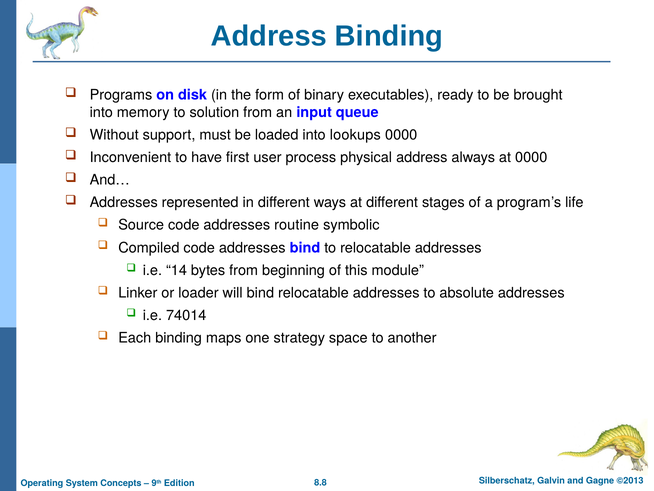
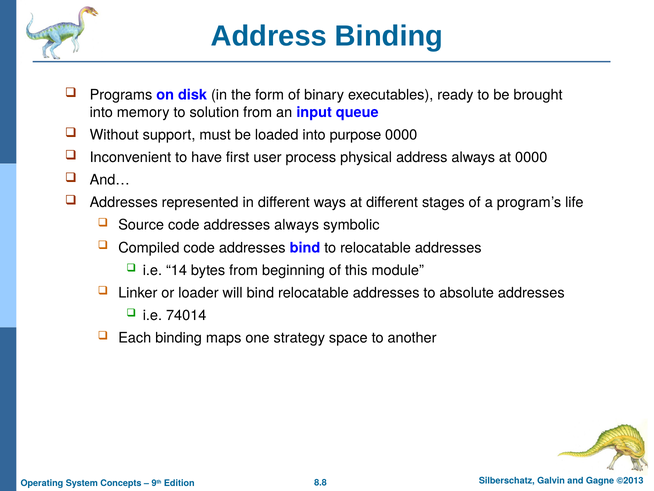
lookups: lookups -> purpose
addresses routine: routine -> always
